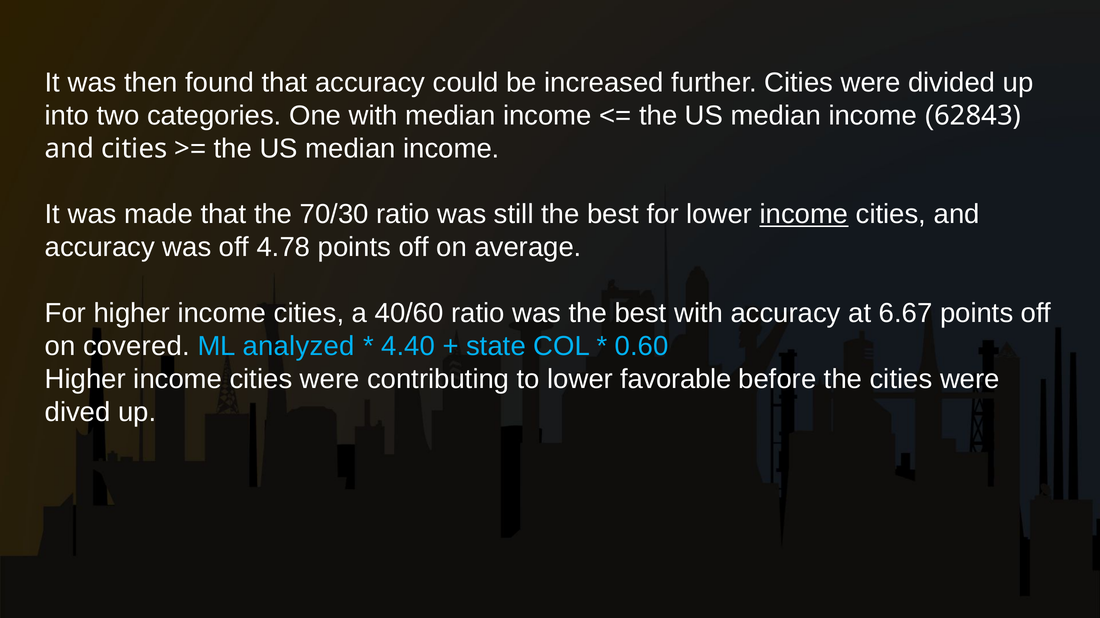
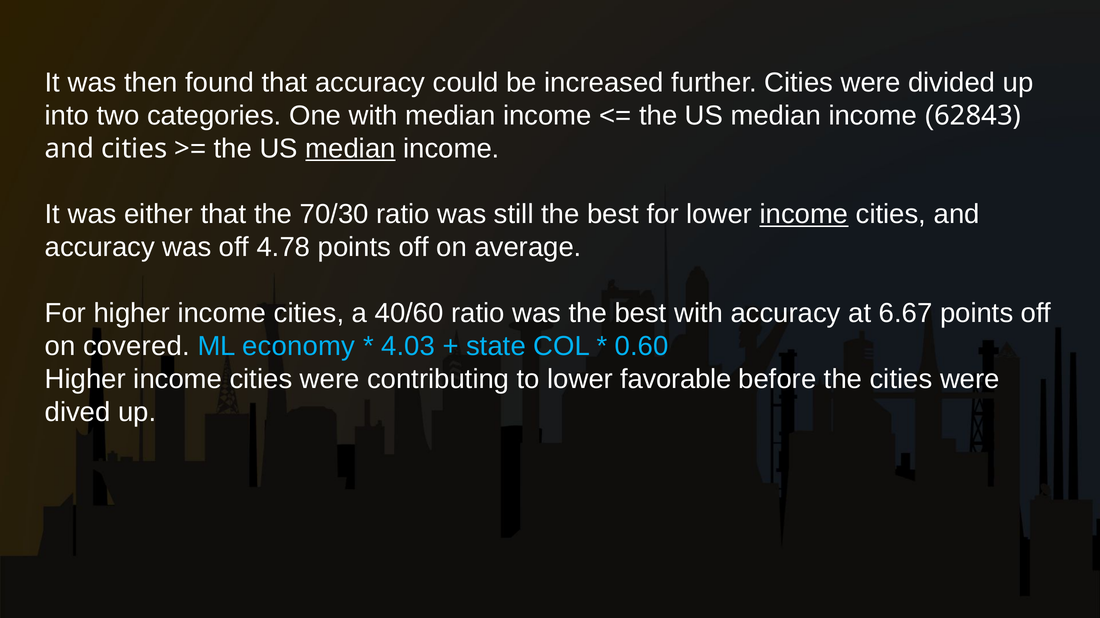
median at (351, 149) underline: none -> present
made: made -> either
analyzed: analyzed -> economy
4.40: 4.40 -> 4.03
